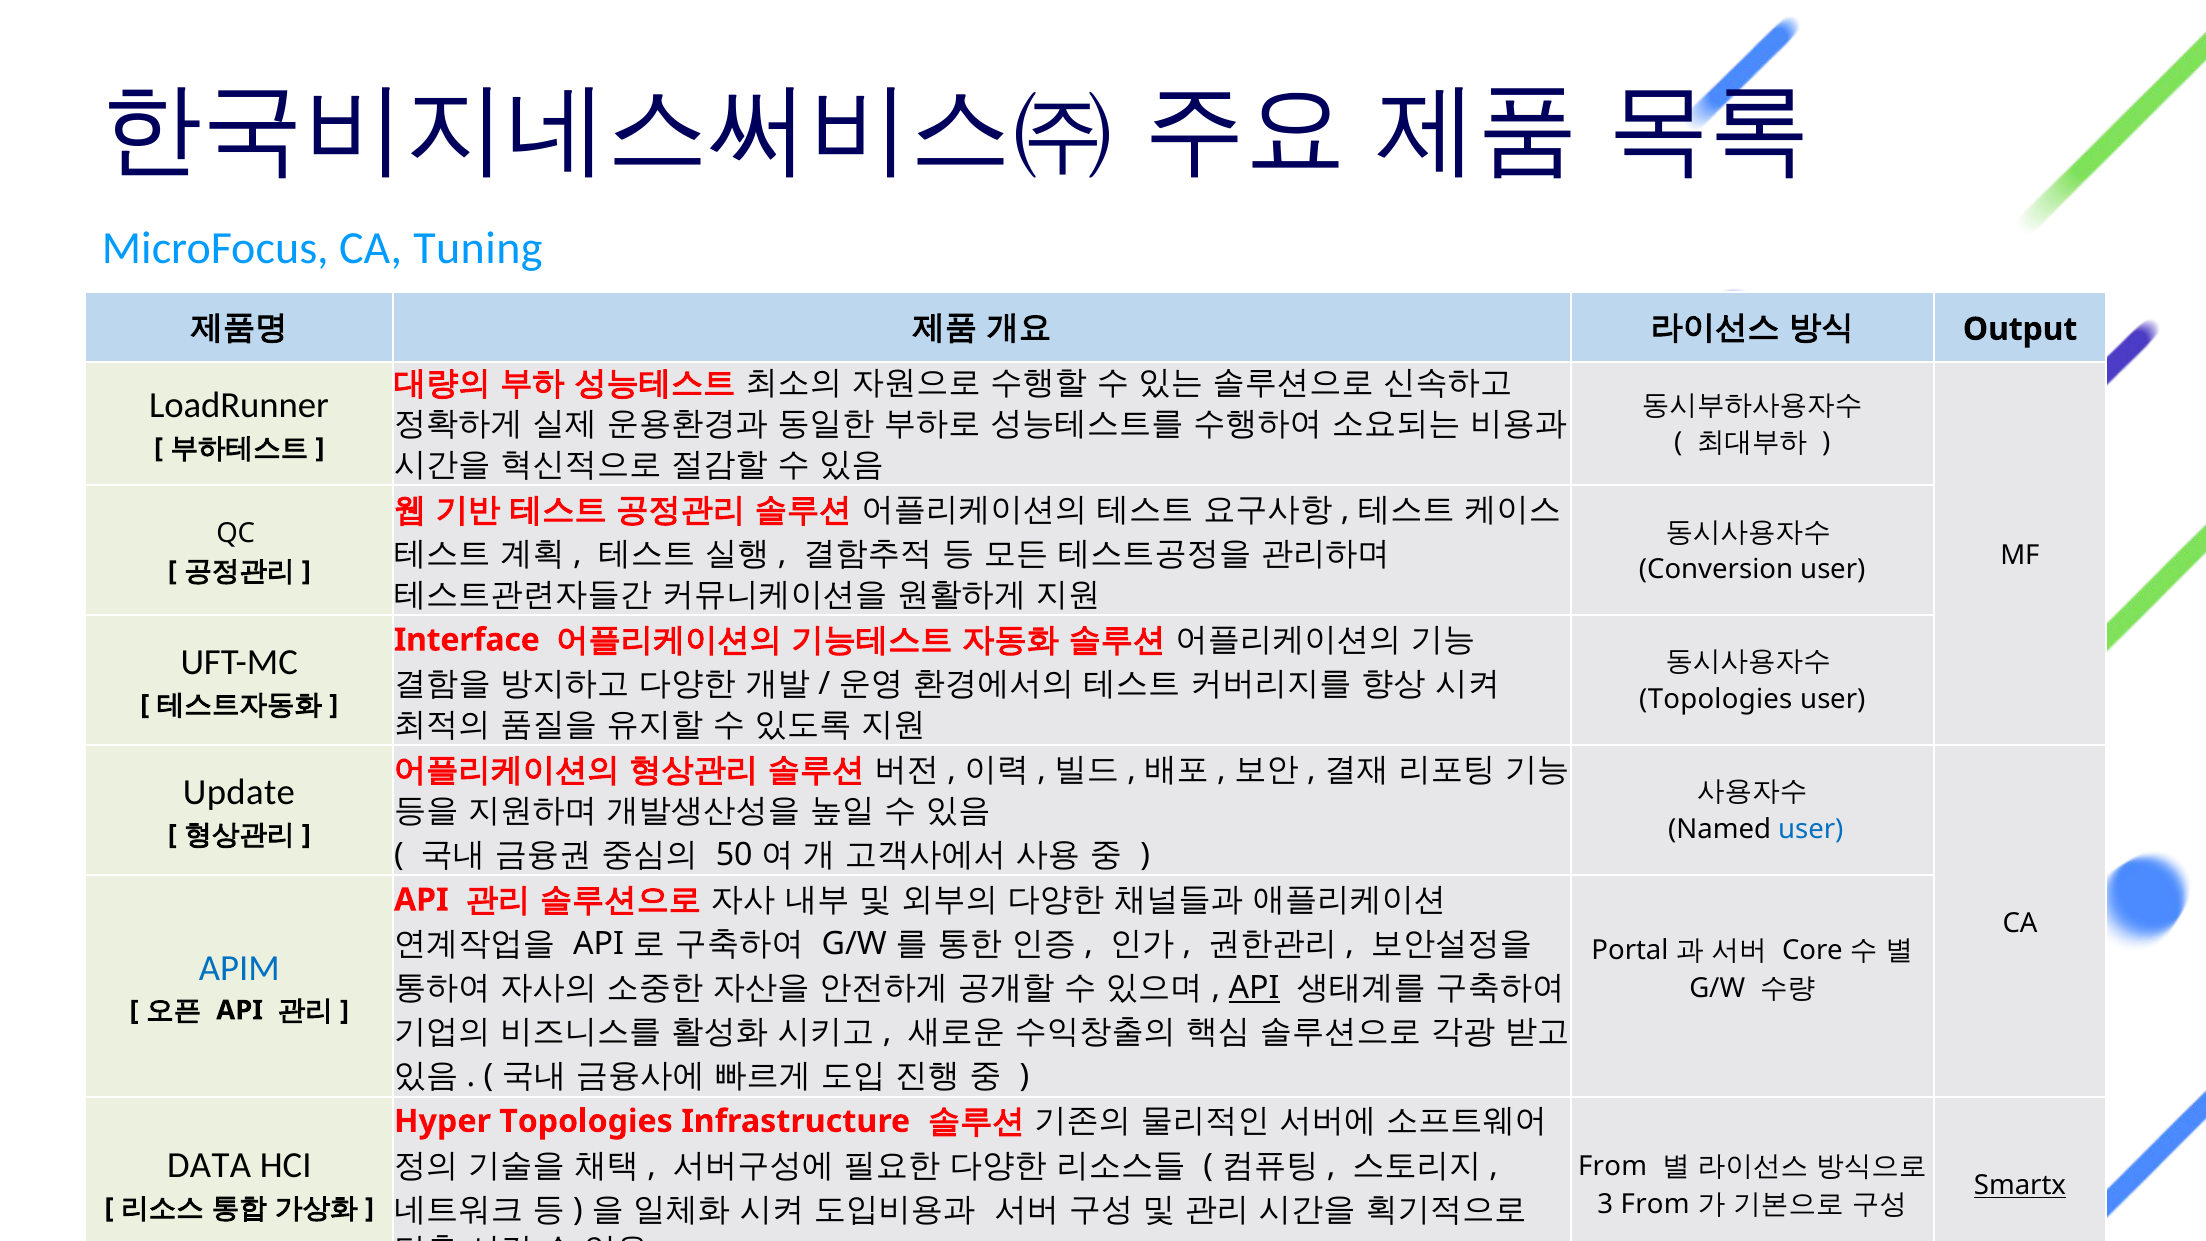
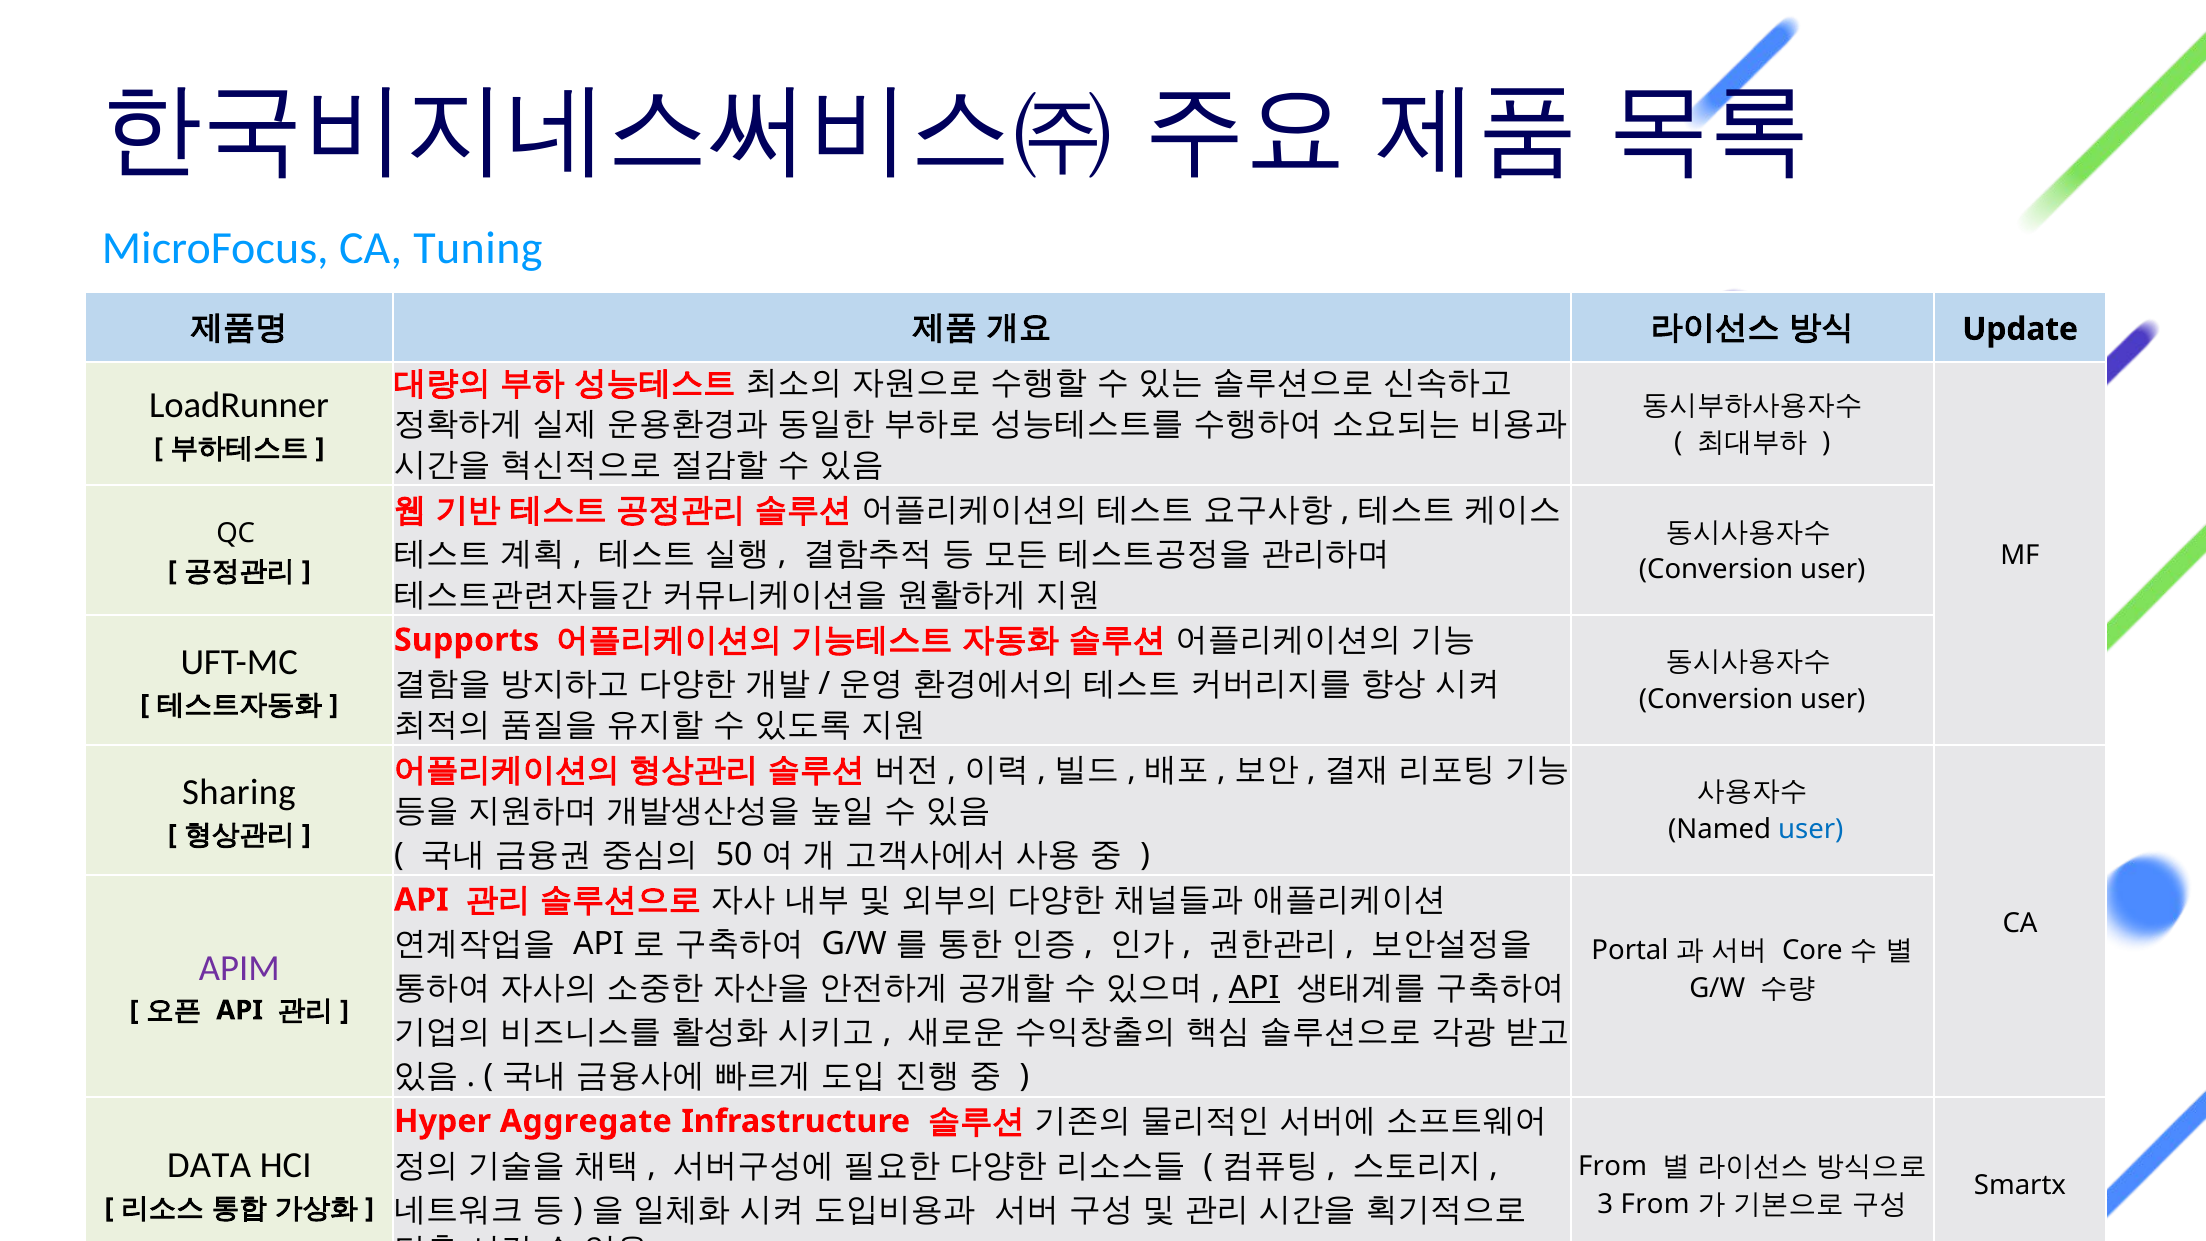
Output: Output -> Update
Interface: Interface -> Supports
Topologies at (1716, 700): Topologies -> Conversion
Update: Update -> Sharing
APIM colour: blue -> purple
Hyper Topologies: Topologies -> Aggregate
Smartx underline: present -> none
